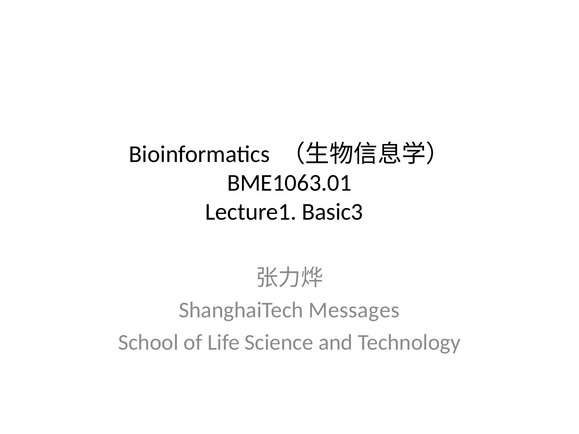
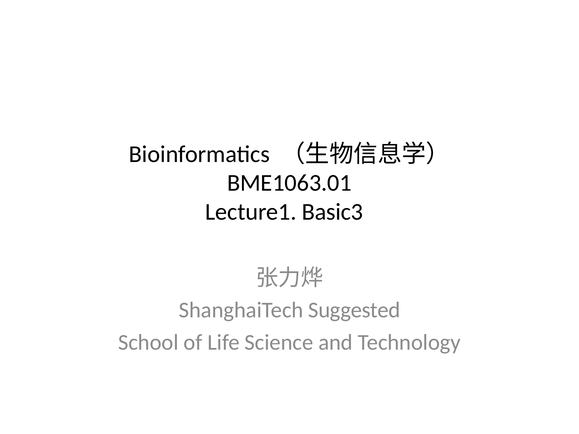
Messages: Messages -> Suggested
